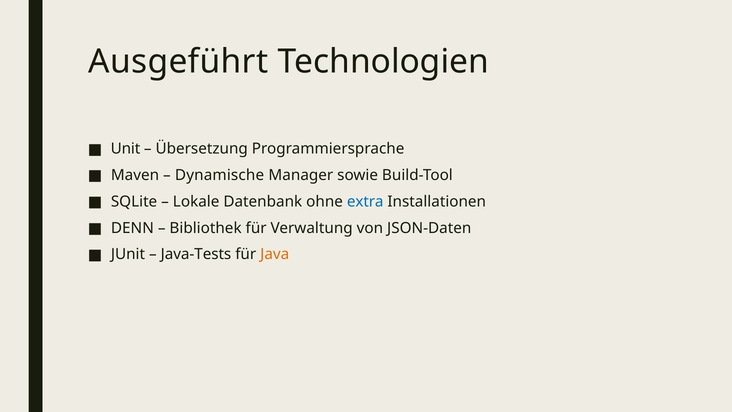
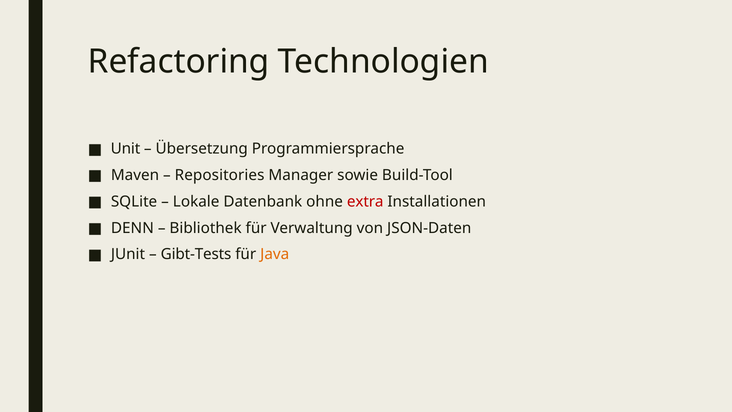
Ausgeführt: Ausgeführt -> Refactoring
Dynamische: Dynamische -> Repositories
extra colour: blue -> red
Java-Tests: Java-Tests -> Gibt-Tests
